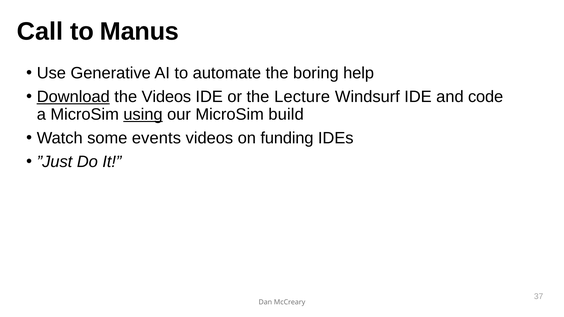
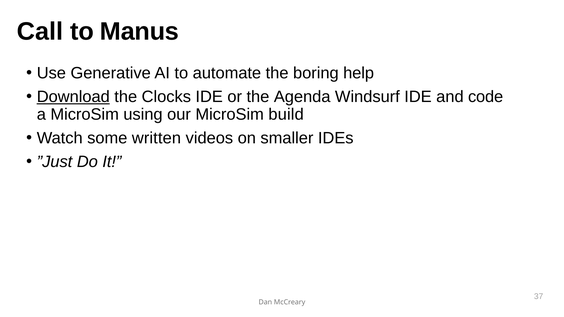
the Videos: Videos -> Clocks
Lecture: Lecture -> Agenda
using underline: present -> none
events: events -> written
funding: funding -> smaller
